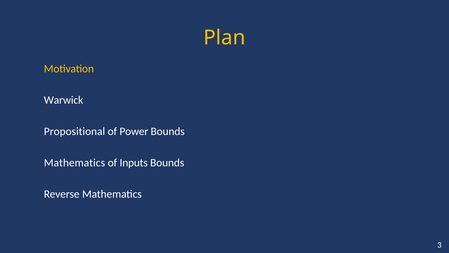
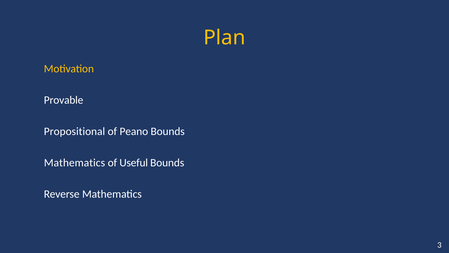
Warwick: Warwick -> Provable
Power: Power -> Peano
Inputs: Inputs -> Useful
